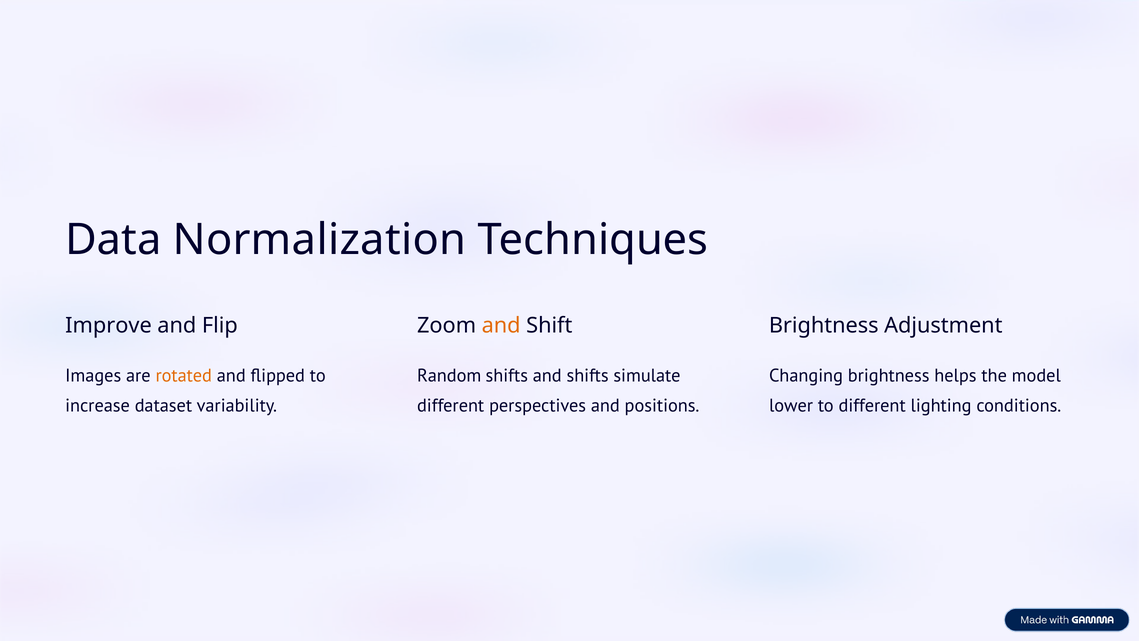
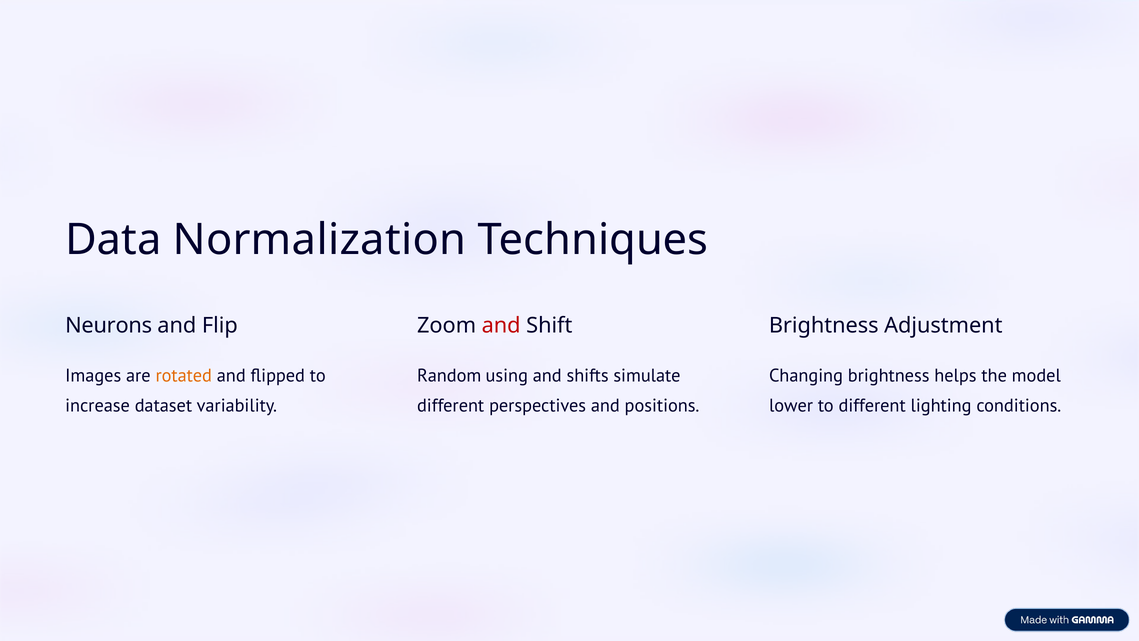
Improve: Improve -> Neurons
and at (501, 325) colour: orange -> red
Random shifts: shifts -> using
